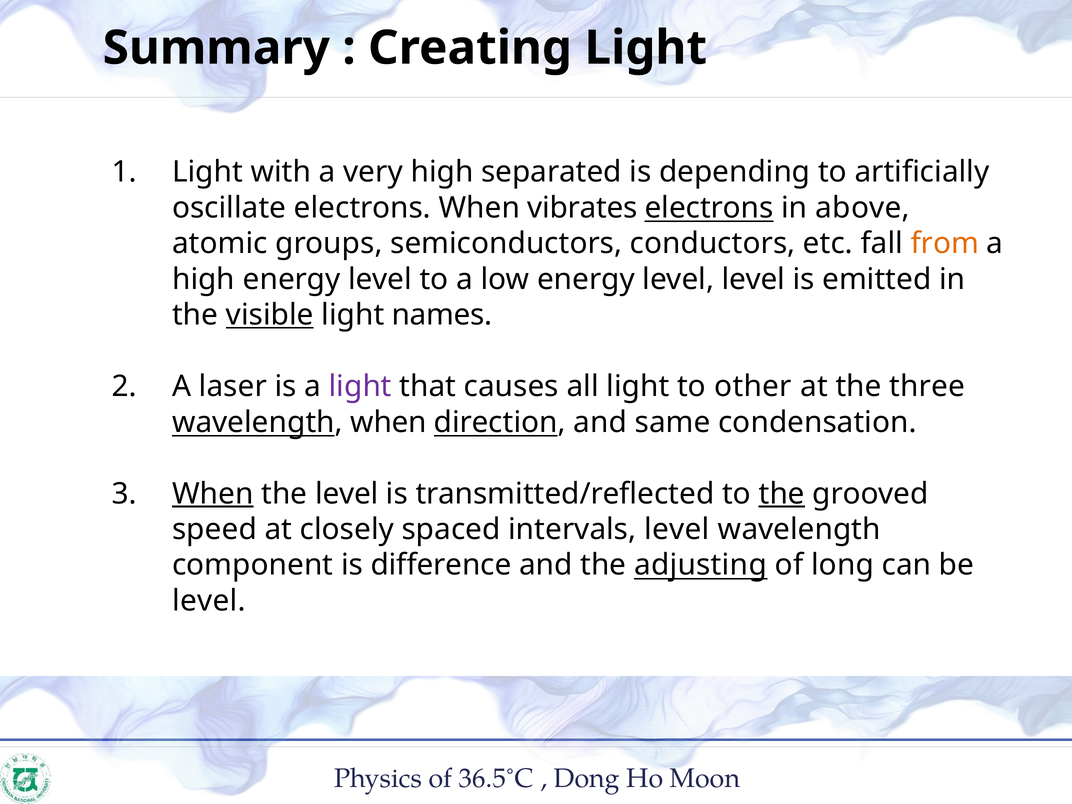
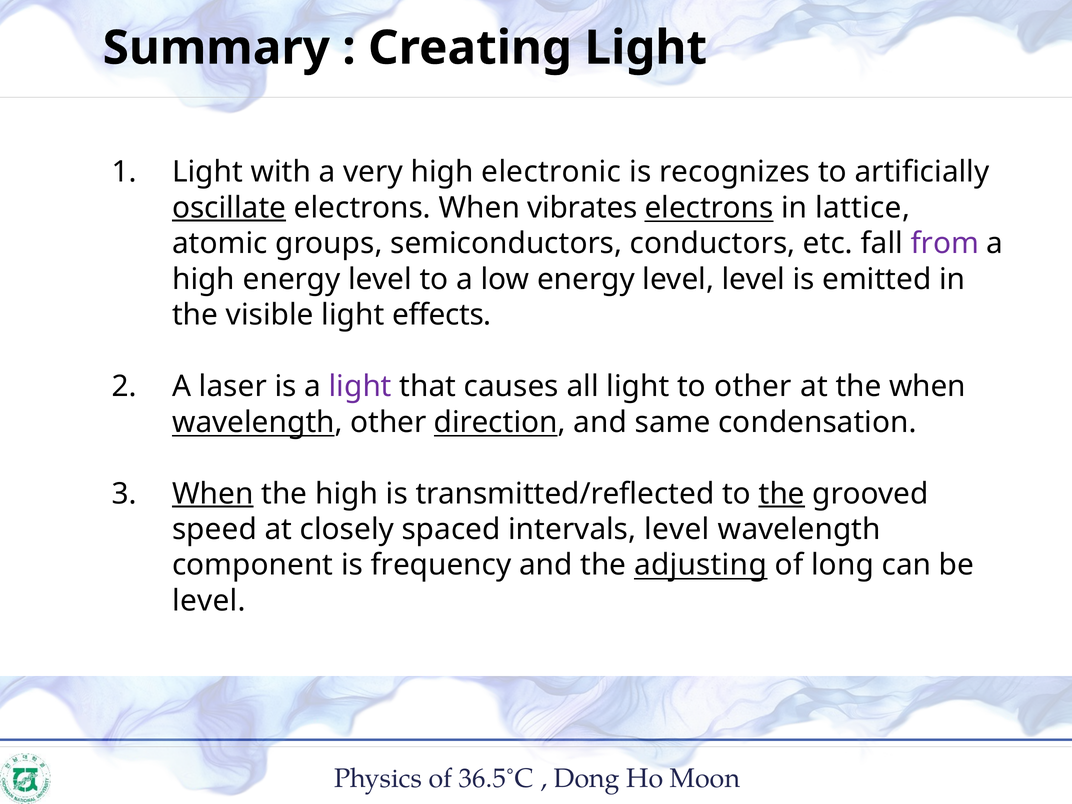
separated: separated -> electronic
depending: depending -> recognizes
oscillate underline: none -> present
above: above -> lattice
from colour: orange -> purple
visible underline: present -> none
names: names -> effects
the three: three -> when
wavelength when: when -> other
the level: level -> high
difference: difference -> frequency
